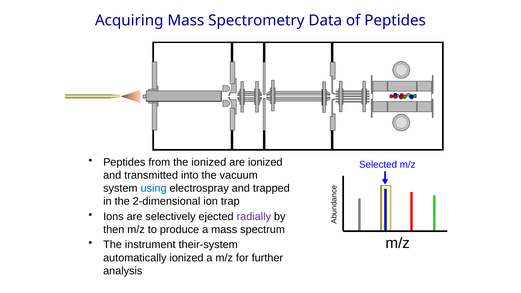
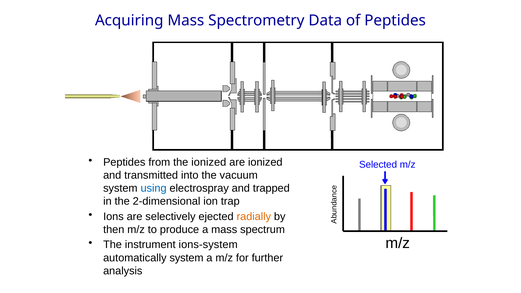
radially colour: purple -> orange
their-system: their-system -> ions-system
automatically ionized: ionized -> system
